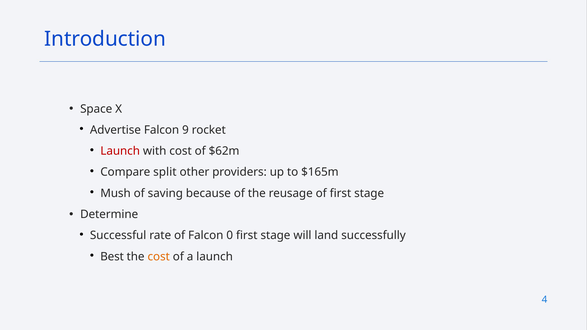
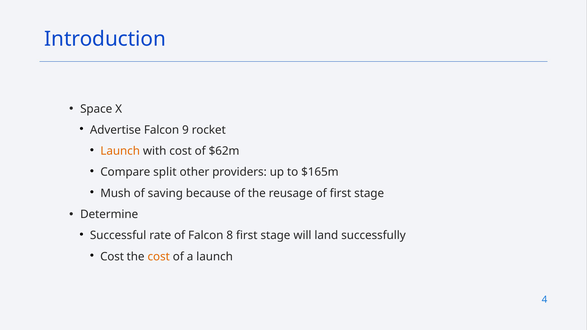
Launch at (120, 151) colour: red -> orange
0: 0 -> 8
Best at (112, 257): Best -> Cost
